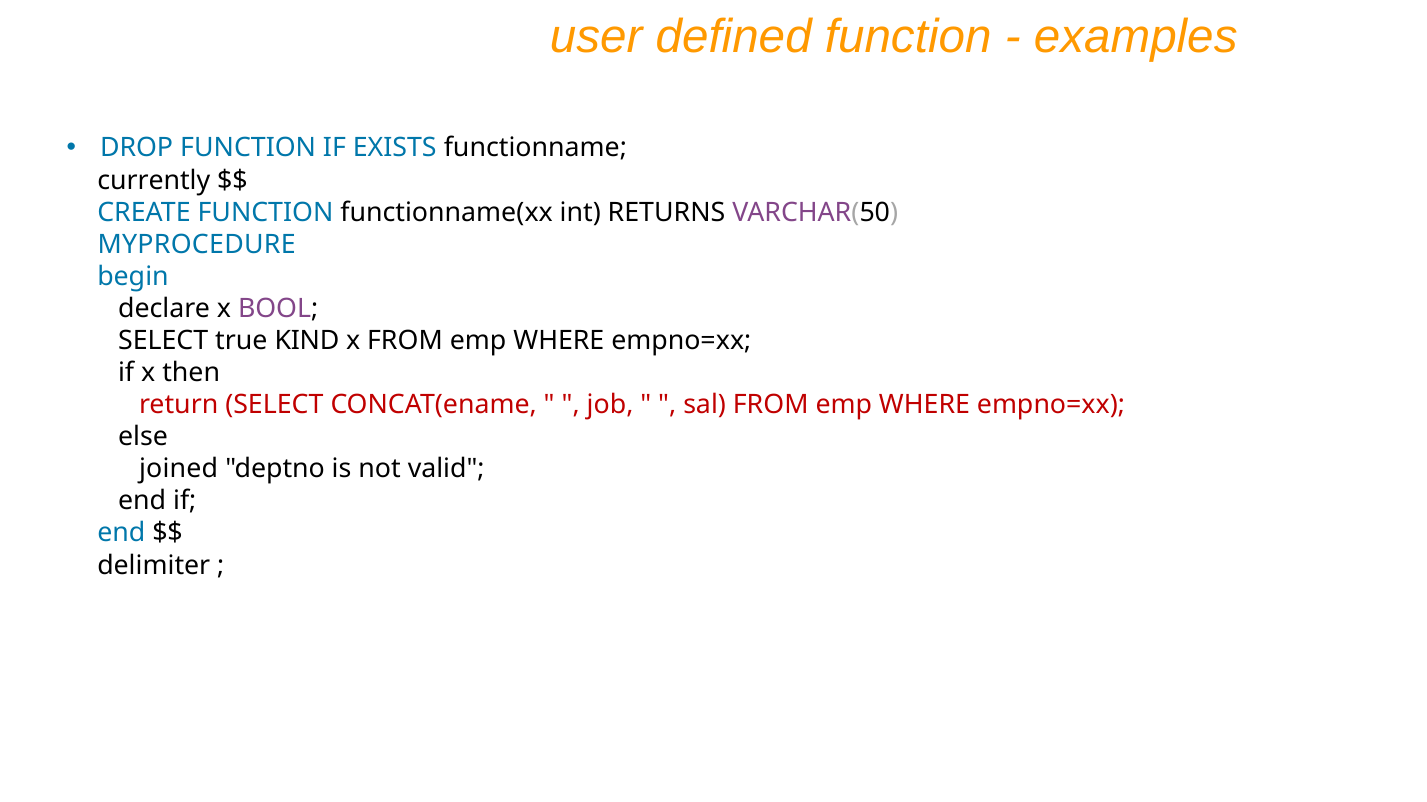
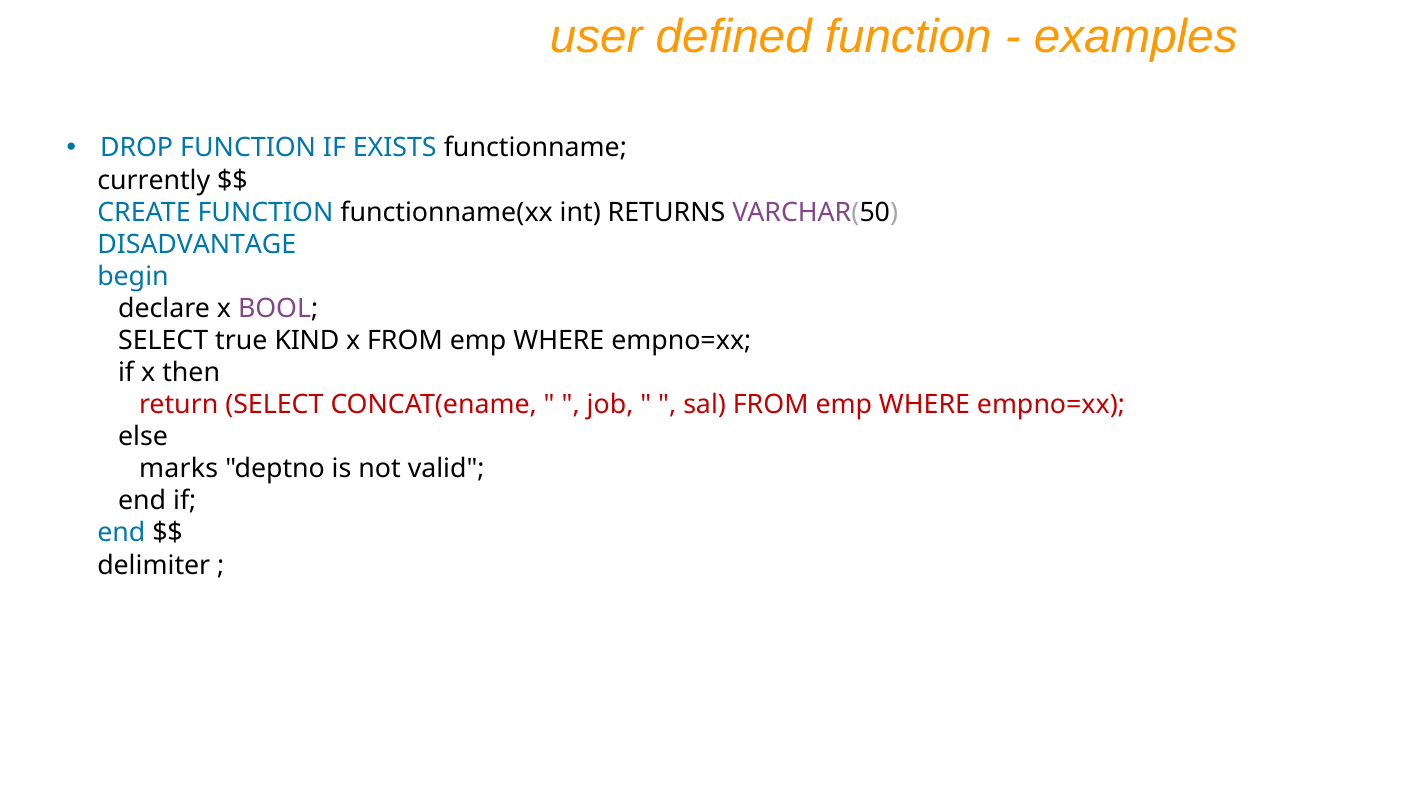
MYPROCEDURE: MYPROCEDURE -> DISADVANTAGE
joined: joined -> marks
